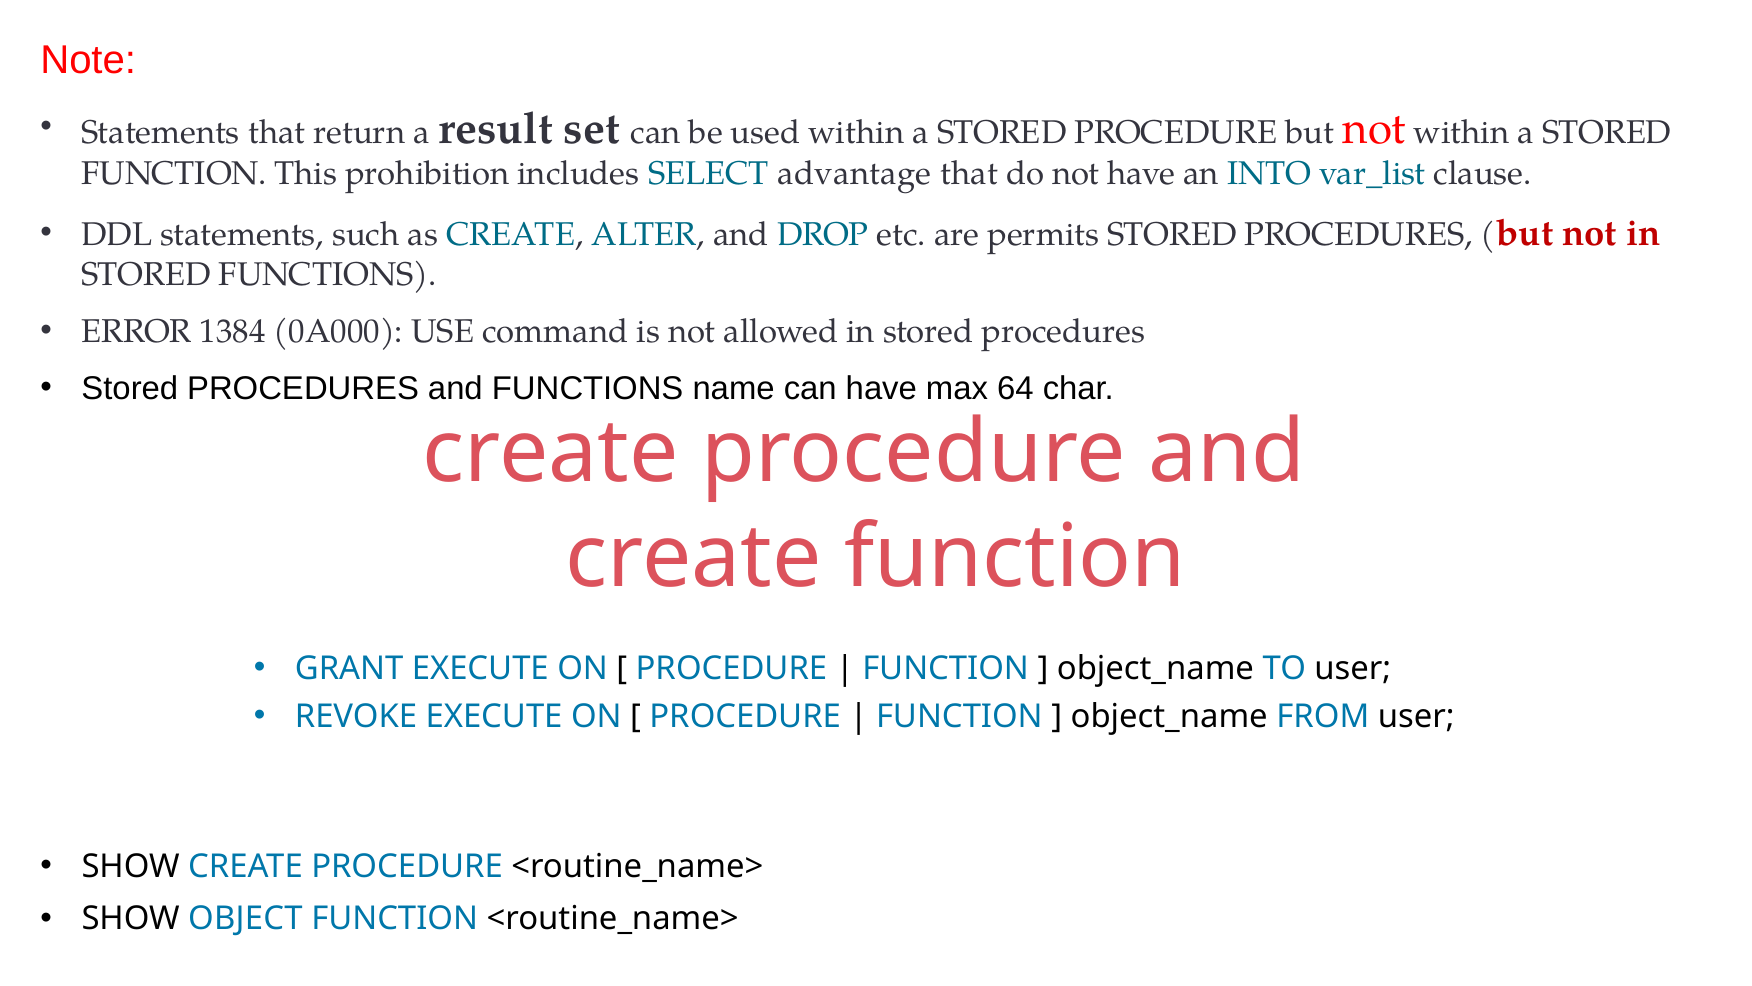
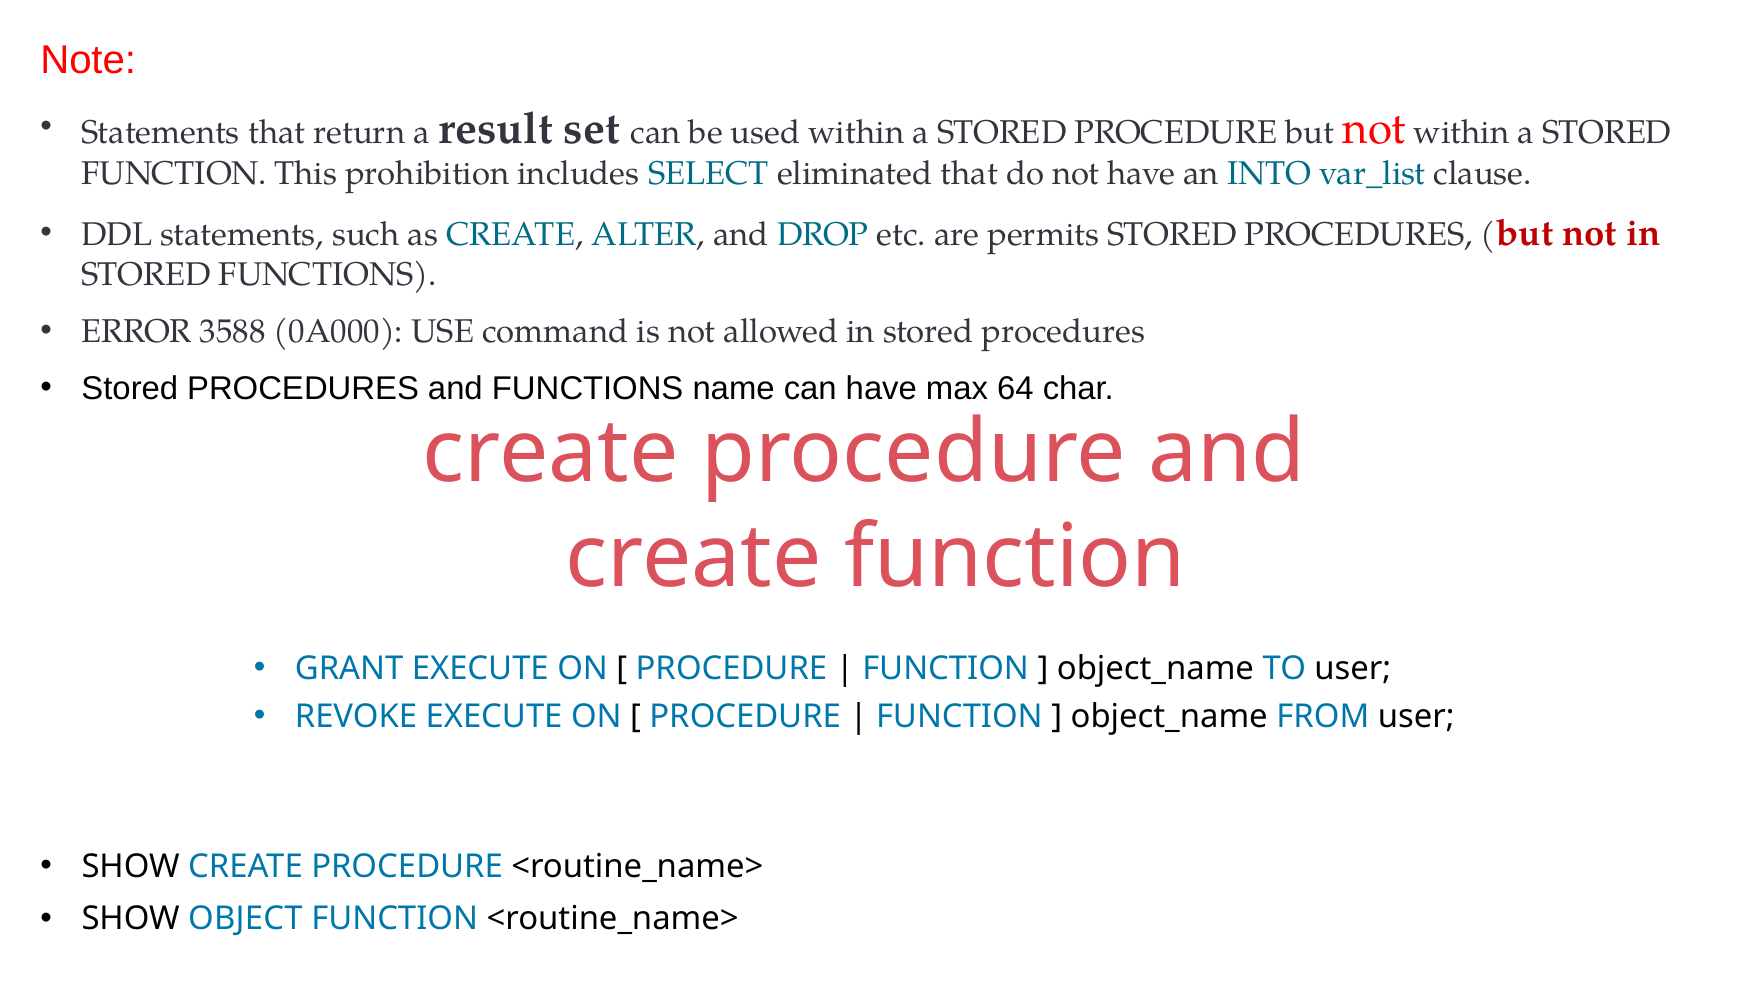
advantage: advantage -> eliminated
1384: 1384 -> 3588
